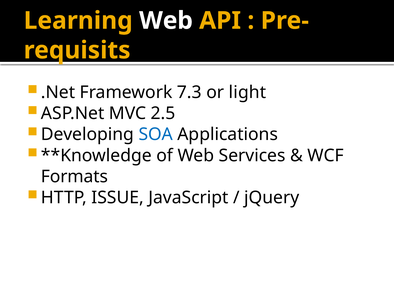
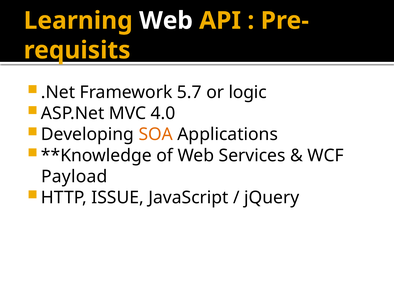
7.3: 7.3 -> 5.7
light: light -> logic
2.5: 2.5 -> 4.0
SOA colour: blue -> orange
Formats: Formats -> Payload
